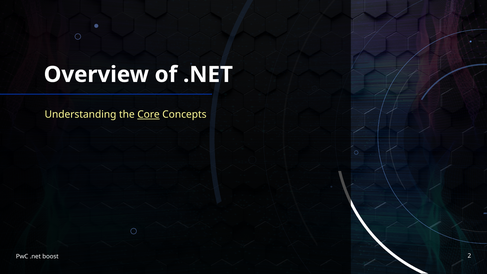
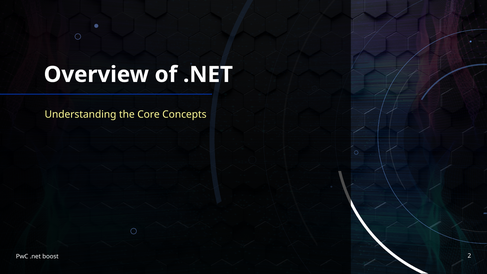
Core underline: present -> none
